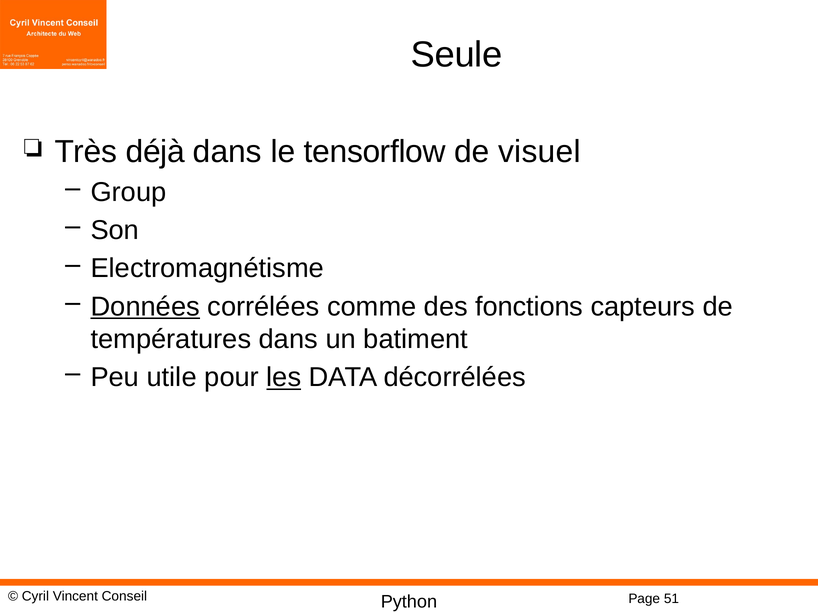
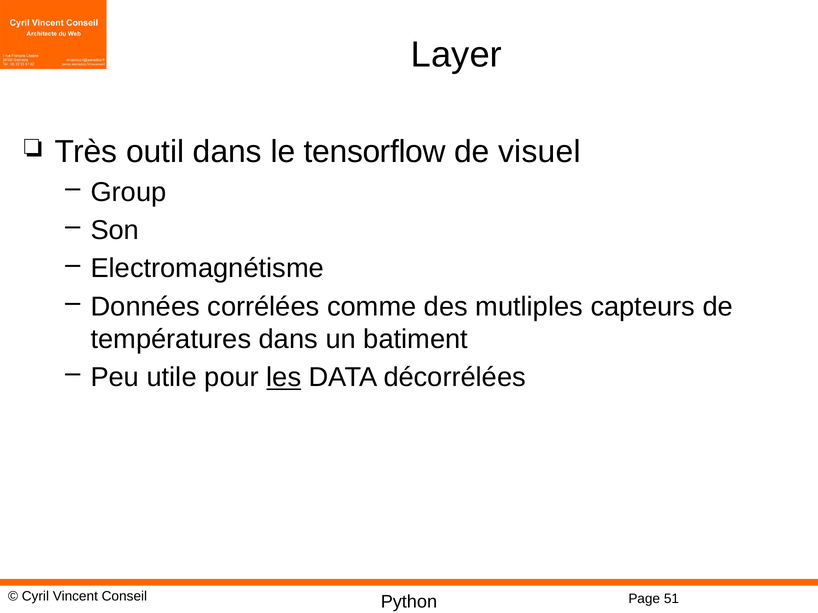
Seule: Seule -> Layer
déjà: déjà -> outil
Données underline: present -> none
fonctions: fonctions -> mutliples
